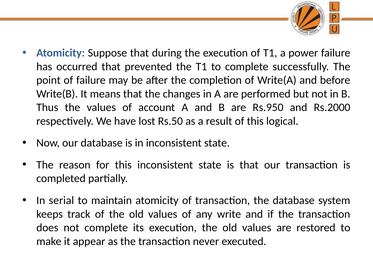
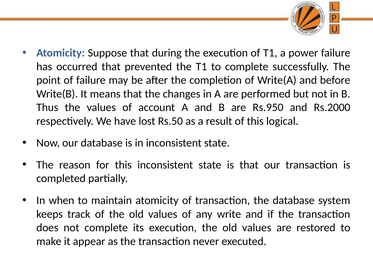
serial: serial -> when
